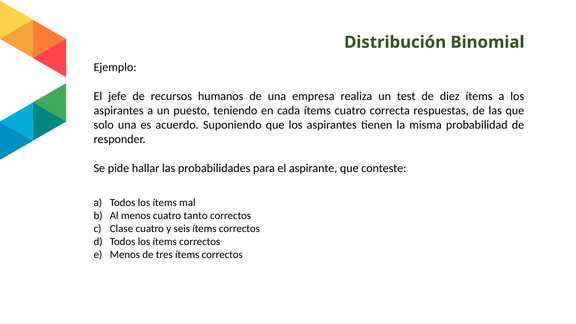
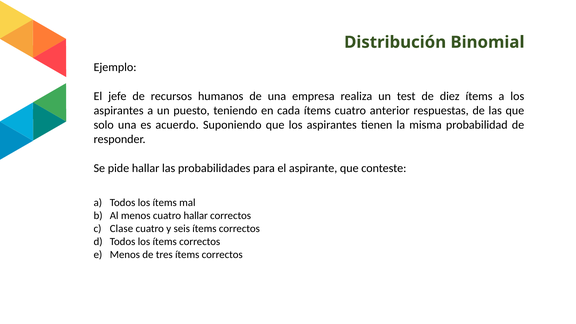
correcta: correcta -> anterior
cuatro tanto: tanto -> hallar
